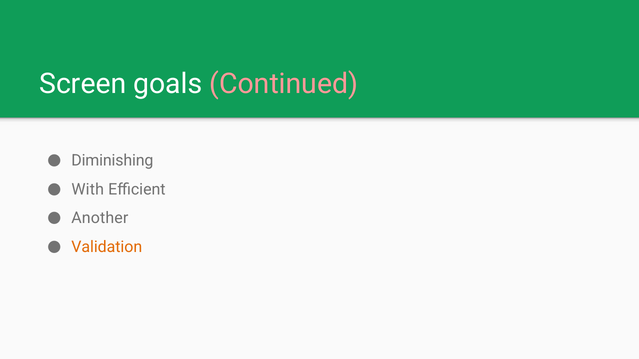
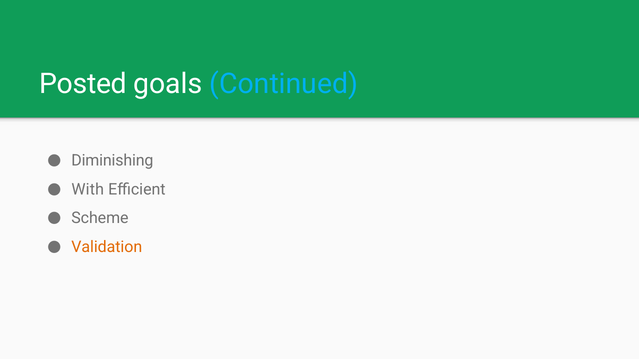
Screen: Screen -> Posted
Continued colour: pink -> light blue
Another: Another -> Scheme
